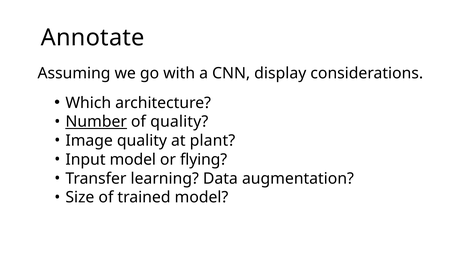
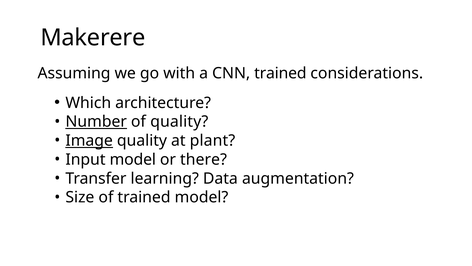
Annotate: Annotate -> Makerere
CNN display: display -> trained
Image underline: none -> present
flying: flying -> there
